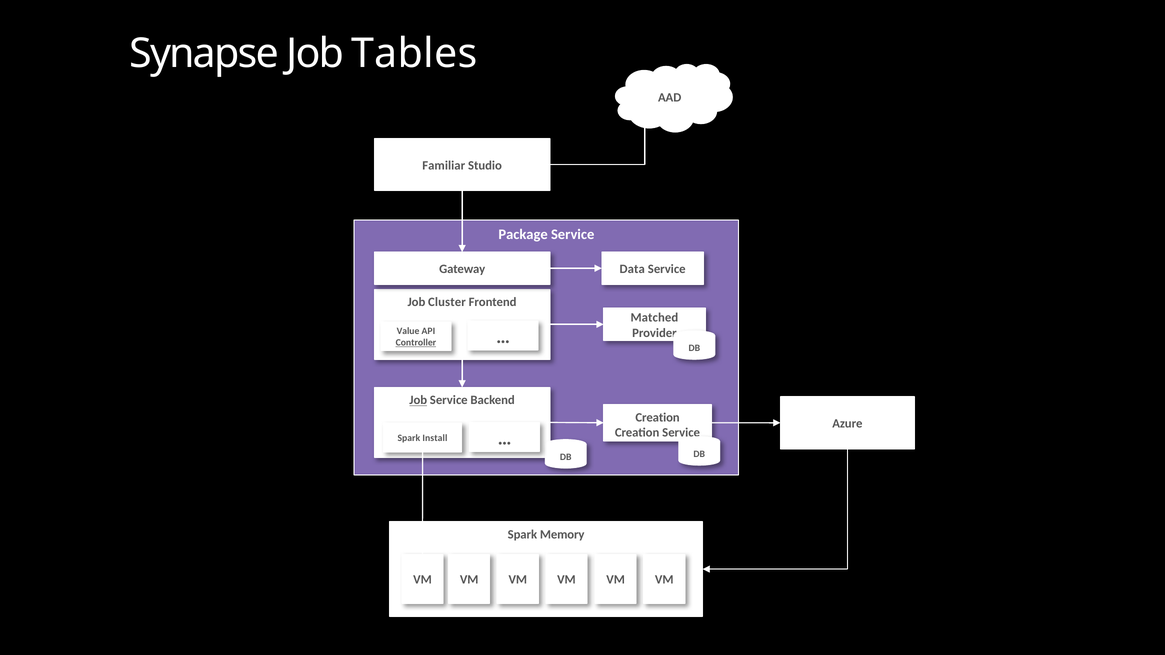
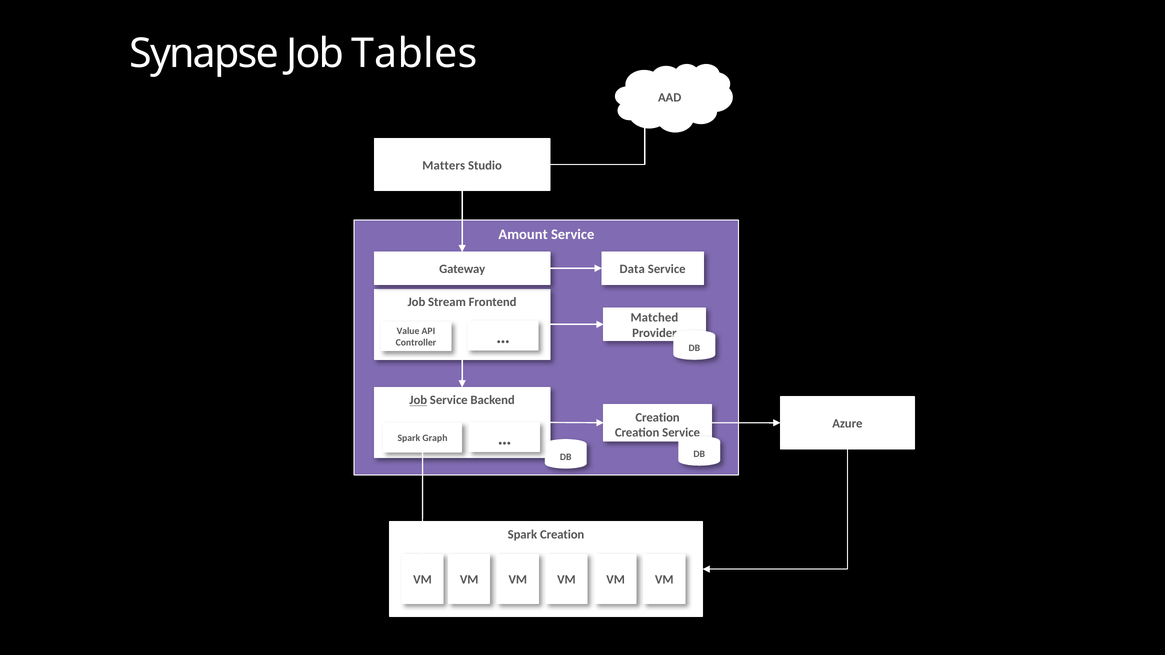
Familiar: Familiar -> Matters
Package: Package -> Amount
Cluster: Cluster -> Stream
Controller underline: present -> none
Install: Install -> Graph
Spark Memory: Memory -> Creation
